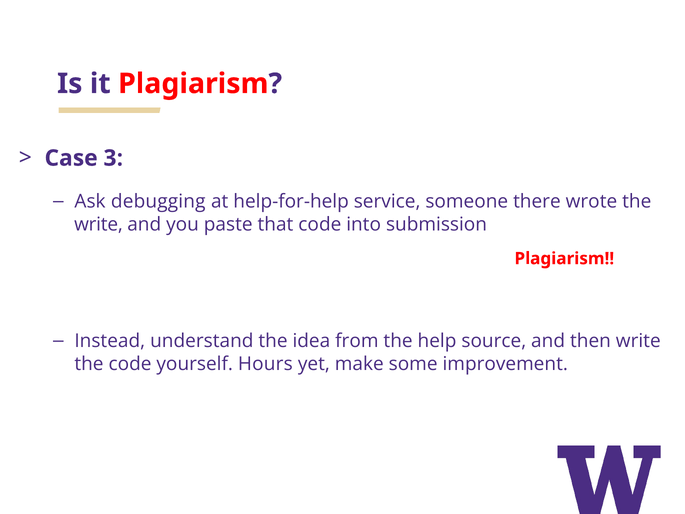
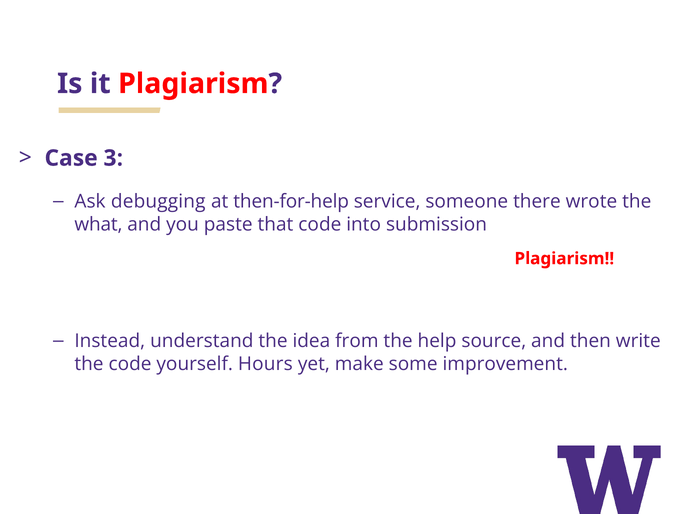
help-for-help: help-for-help -> then-for-help
write at (98, 224): write -> what
